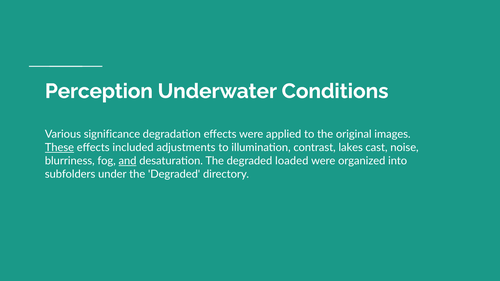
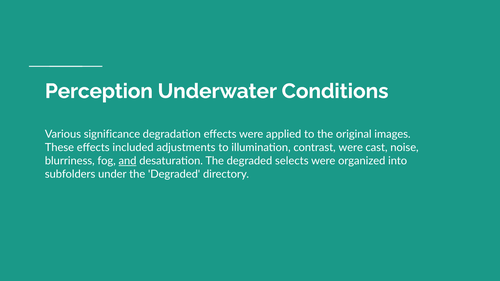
These underline: present -> none
contrast lakes: lakes -> were
loaded: loaded -> selects
